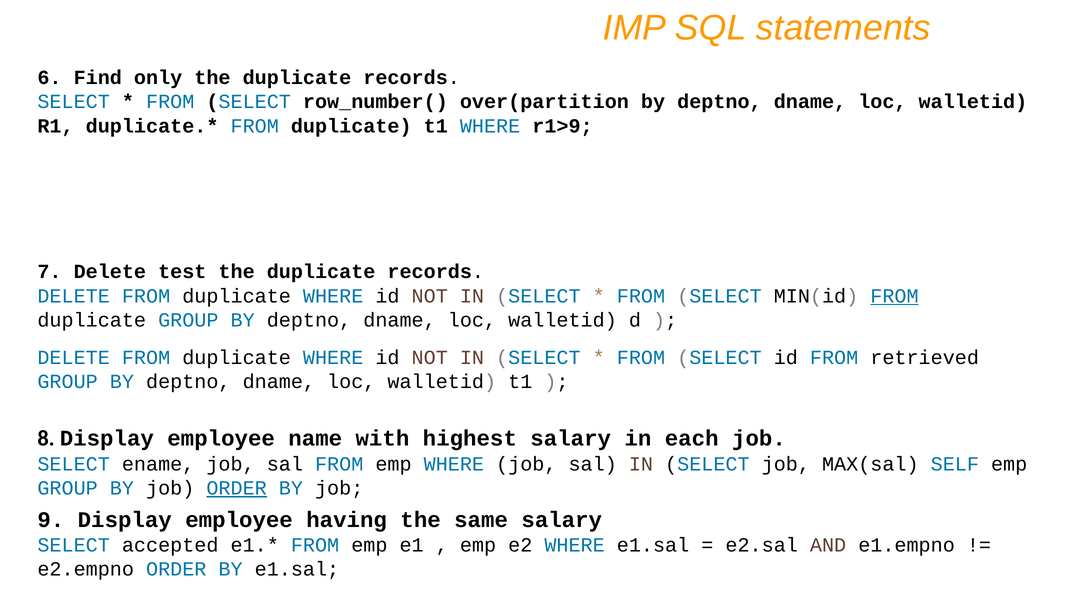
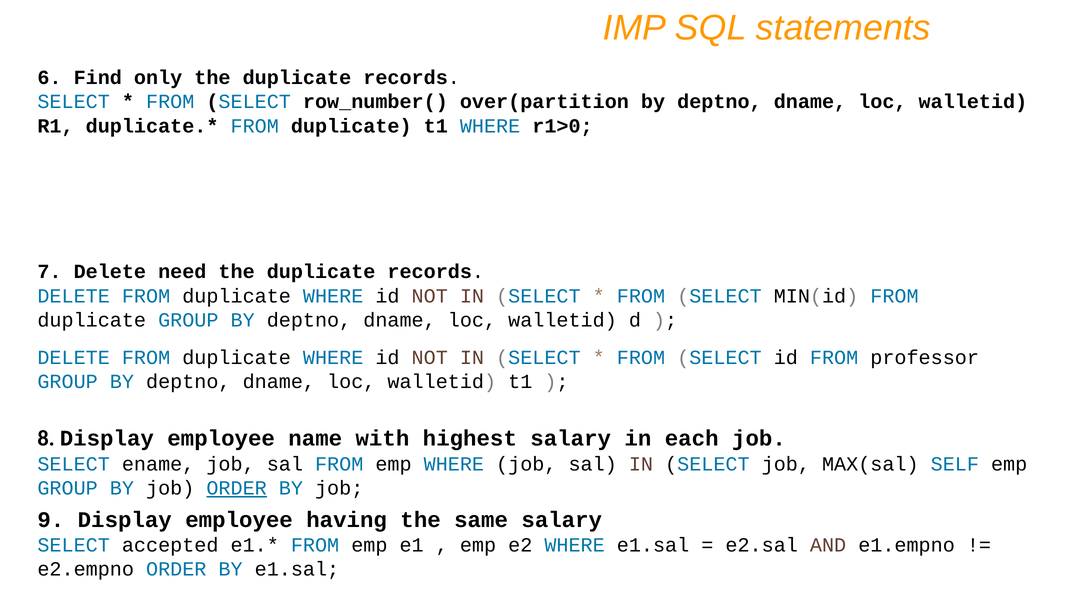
r1>9: r1>9 -> r1>0
test: test -> need
FROM at (894, 296) underline: present -> none
retrieved: retrieved -> professor
